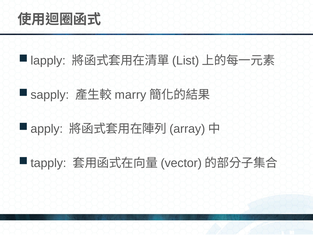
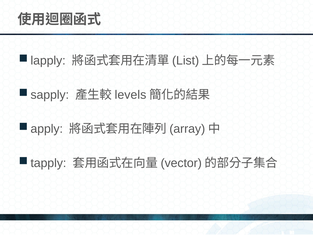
marry: marry -> levels
